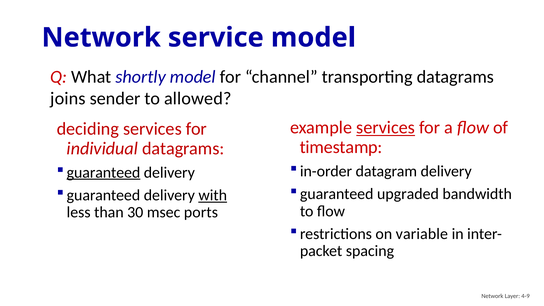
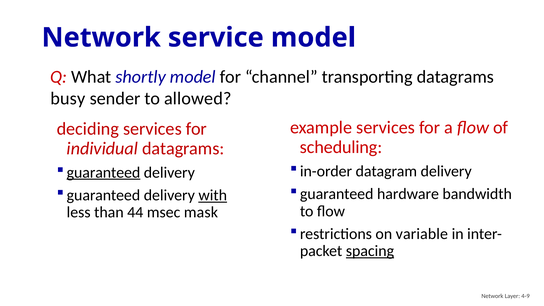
joins: joins -> busy
services at (386, 128) underline: present -> none
timestamp: timestamp -> scheduling
upgraded: upgraded -> hardware
30: 30 -> 44
ports: ports -> mask
spacing underline: none -> present
